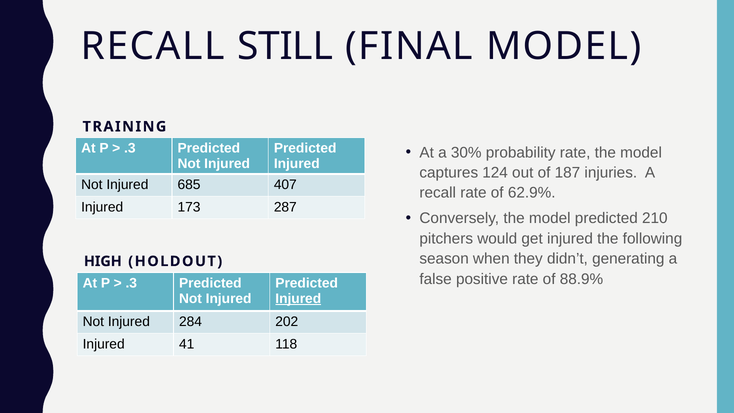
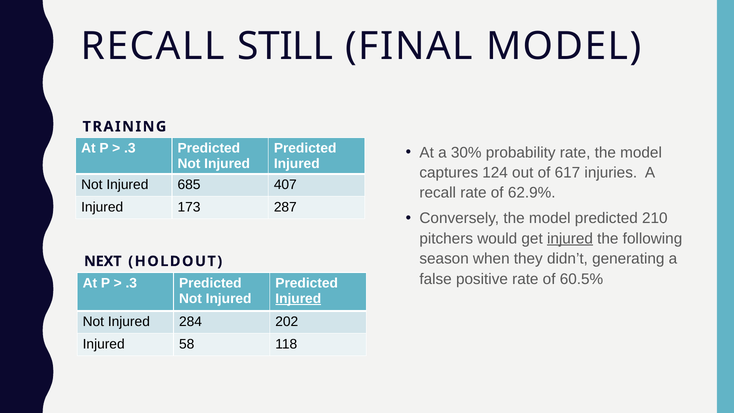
187: 187 -> 617
injured at (570, 239) underline: none -> present
HIGH: HIGH -> NEXT
88.9%: 88.9% -> 60.5%
41: 41 -> 58
